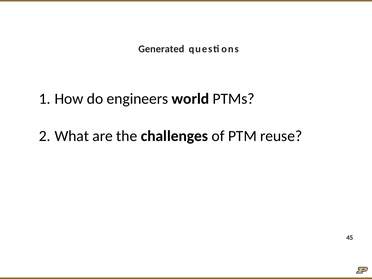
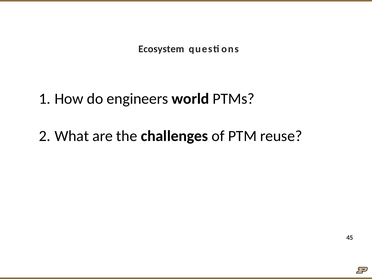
Generated: Generated -> Ecosystem
